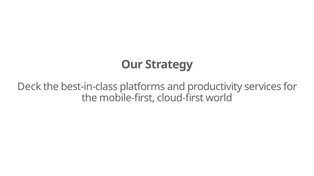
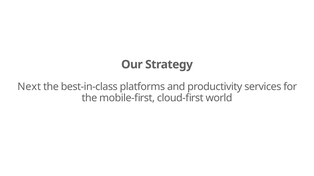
Deck: Deck -> Next
